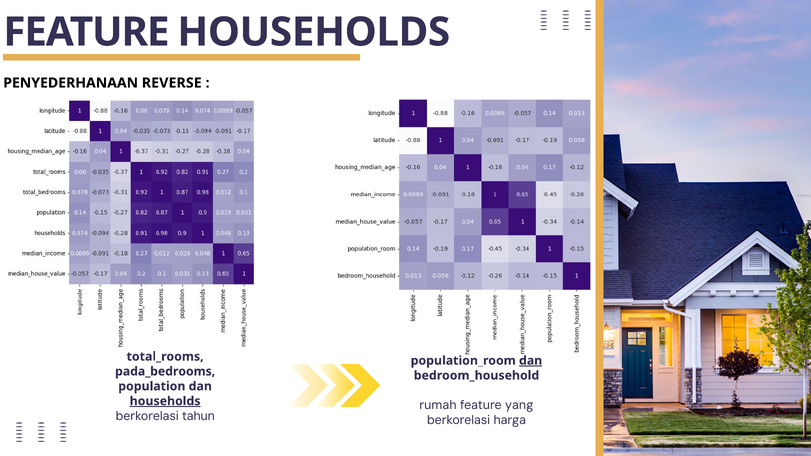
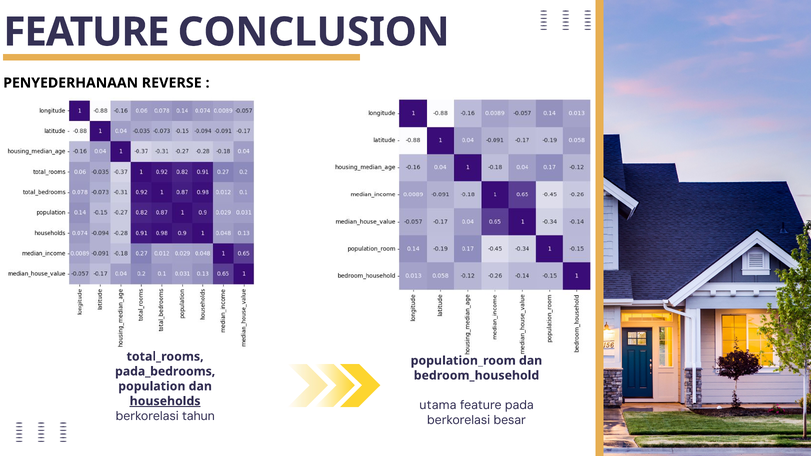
FEATURE HOUSEHOLDS: HOUSEHOLDS -> CONCLUSION
dan at (531, 361) underline: present -> none
rumah: rumah -> utama
yang: yang -> pada
harga: harga -> besar
